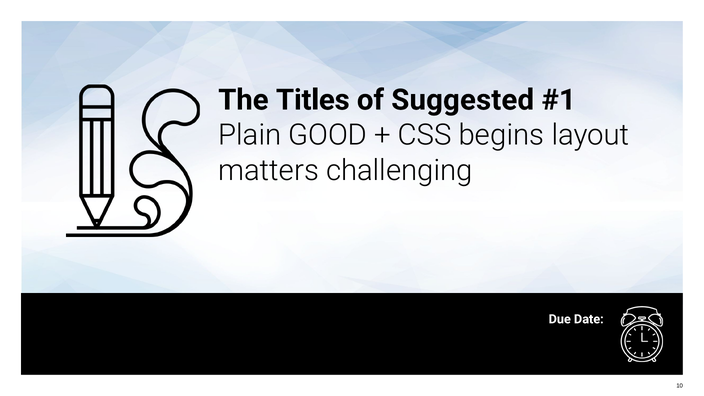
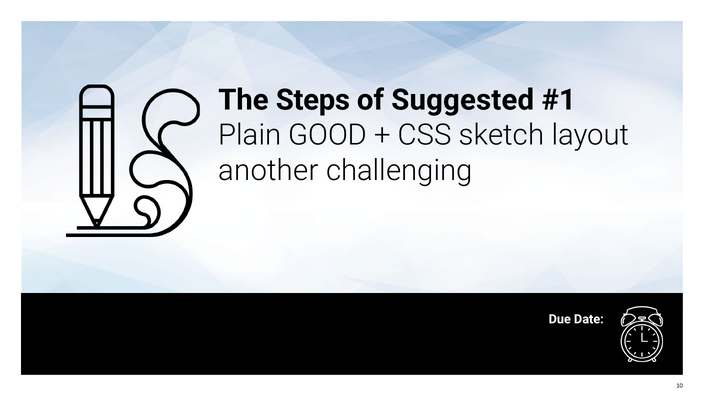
Titles: Titles -> Steps
begins: begins -> sketch
matters: matters -> another
